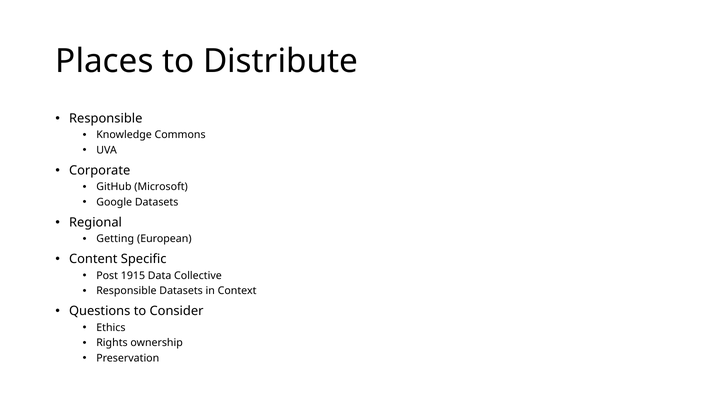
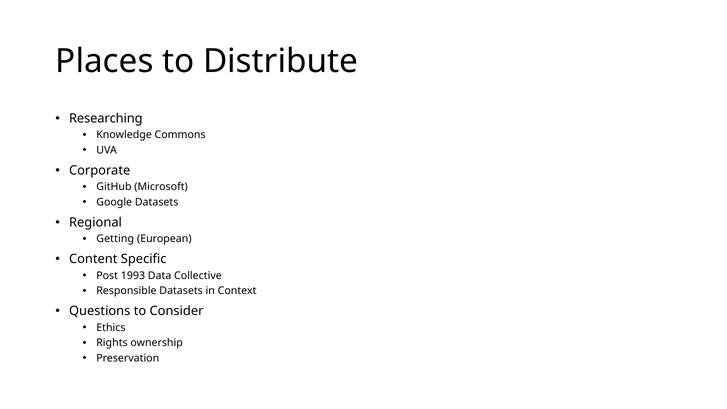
Responsible at (106, 118): Responsible -> Researching
1915: 1915 -> 1993
